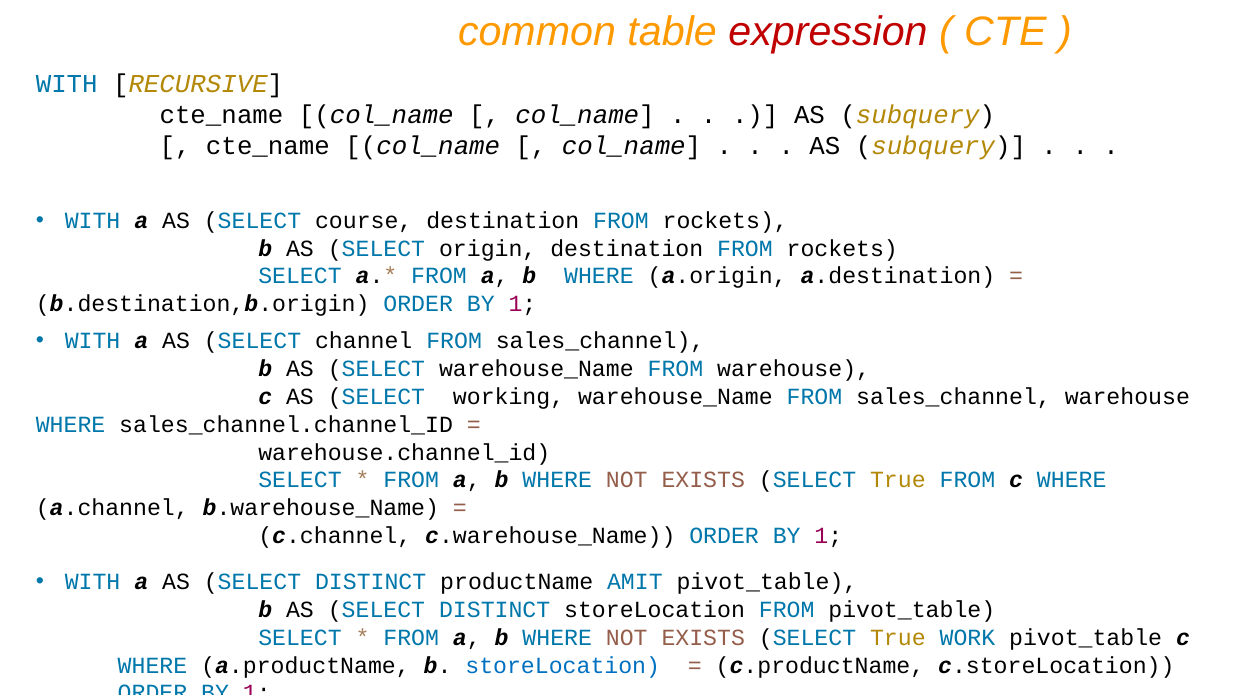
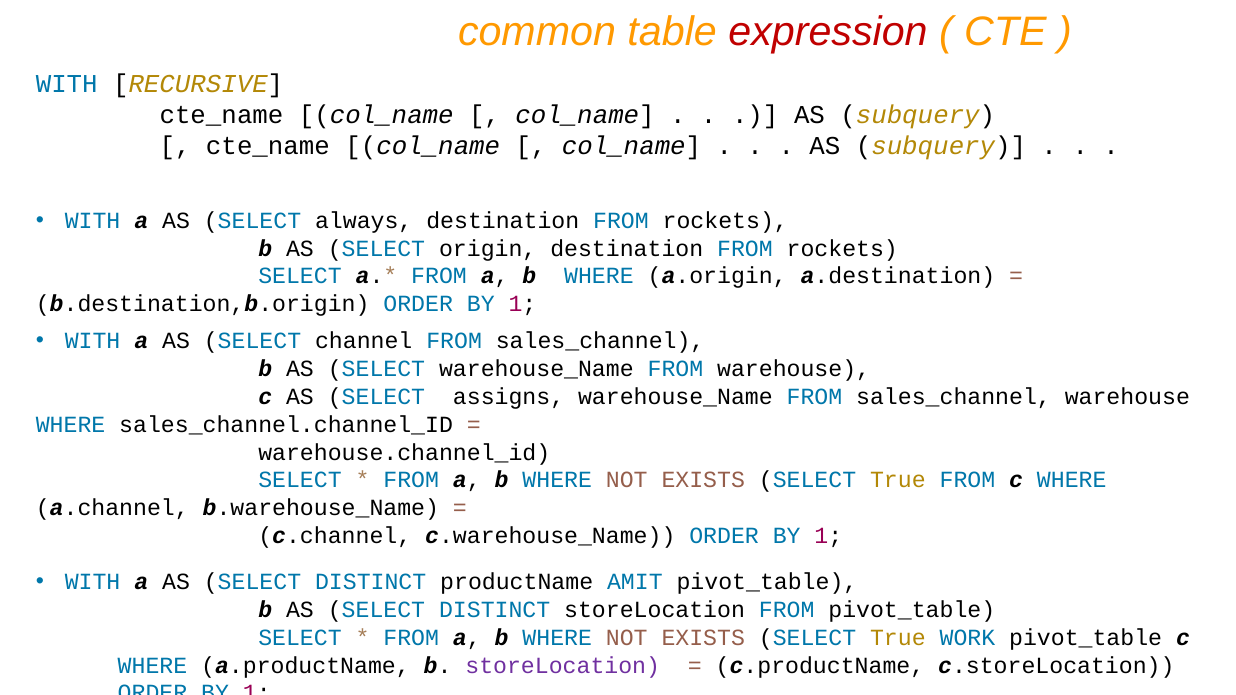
course: course -> always
working: working -> assigns
storeLocation at (563, 666) colour: blue -> purple
